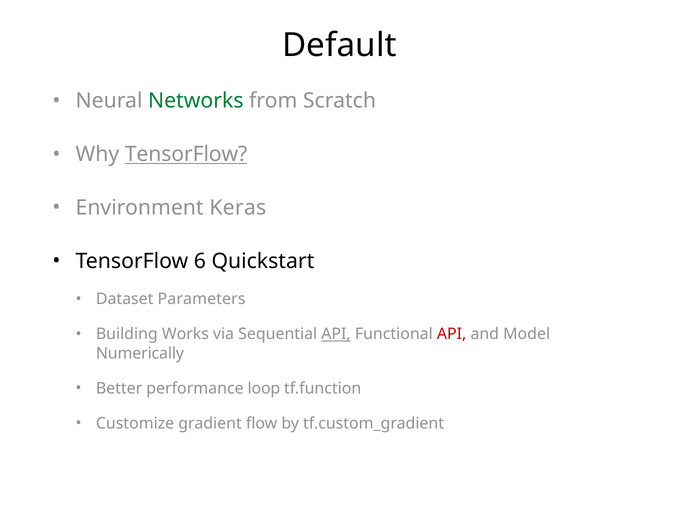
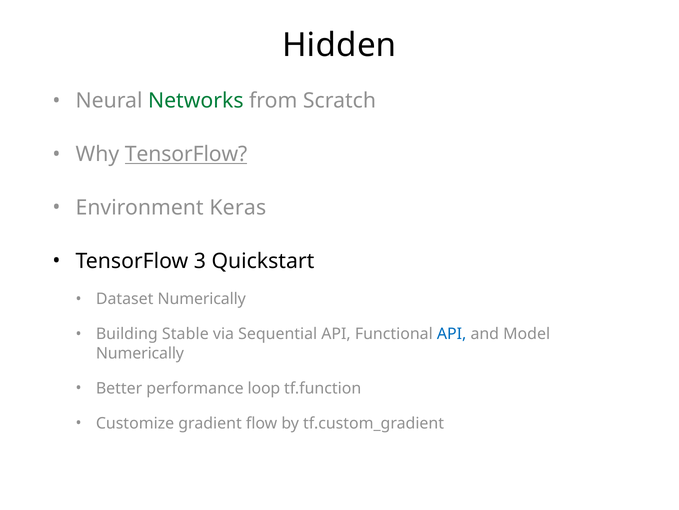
Default: Default -> Hidden
6: 6 -> 3
Dataset Parameters: Parameters -> Numerically
Works: Works -> Stable
API at (336, 334) underline: present -> none
API at (452, 334) colour: red -> blue
